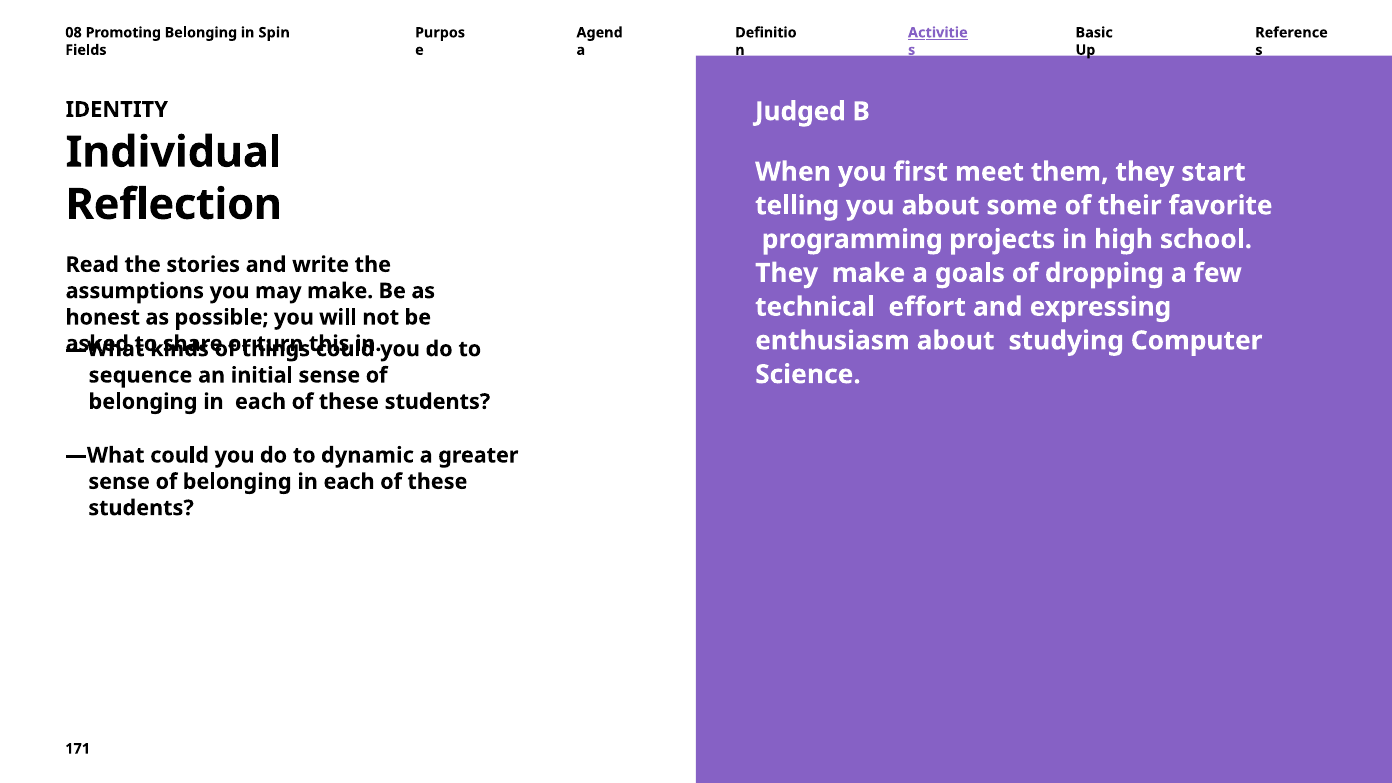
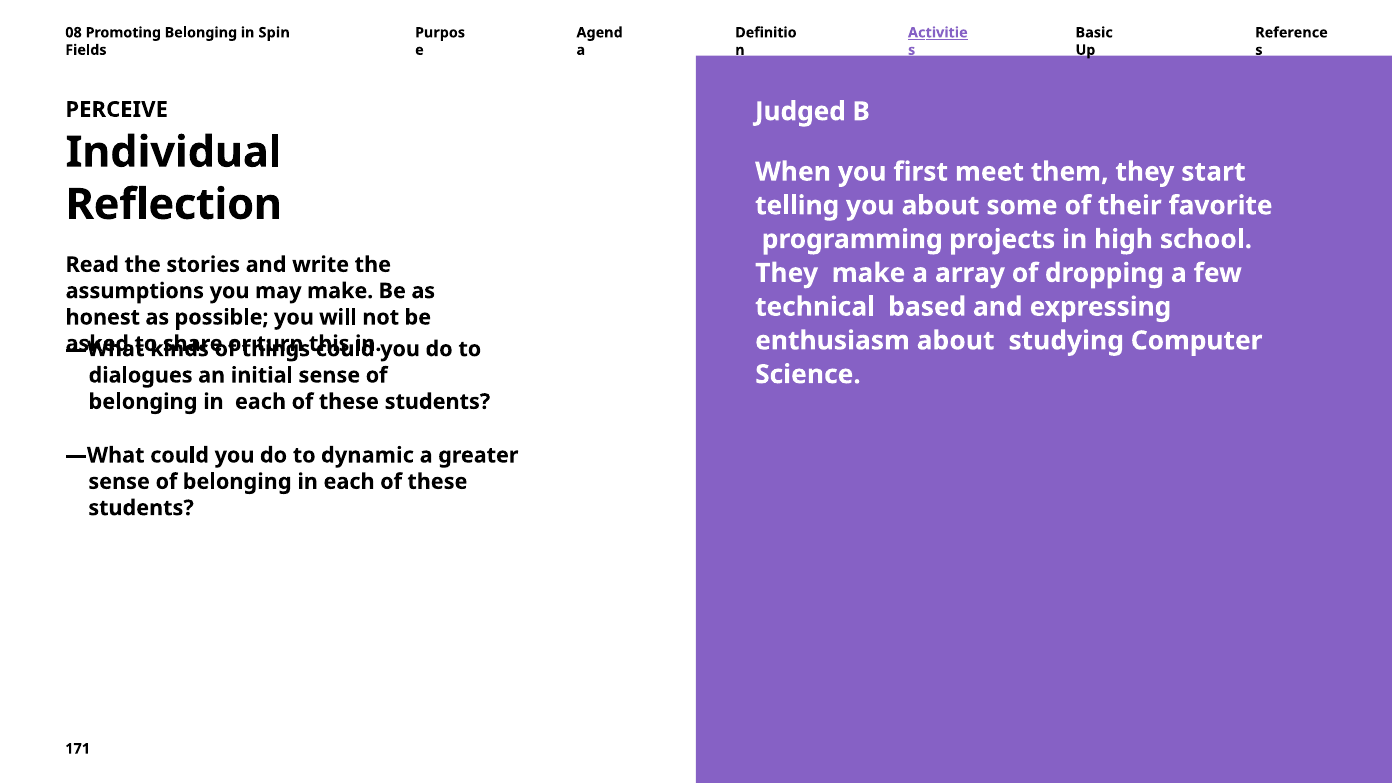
IDENTITY: IDENTITY -> PERCEIVE
goals: goals -> array
effort: effort -> based
sequence: sequence -> dialogues
